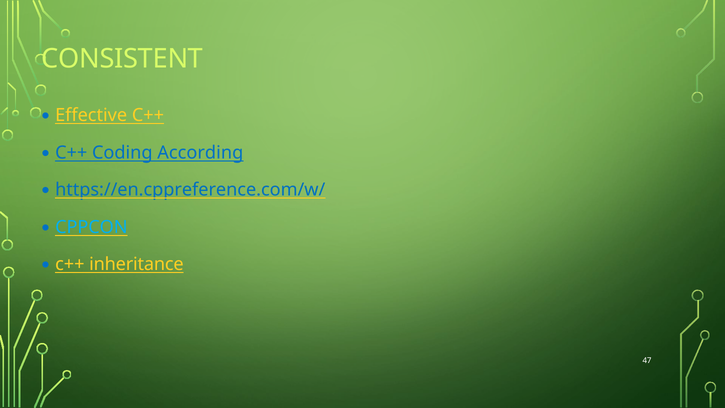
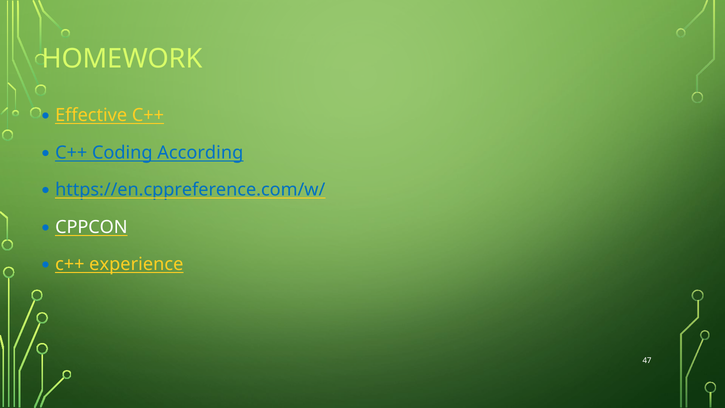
CONSISTENT: CONSISTENT -> HOMEWORK
CPPCON colour: light blue -> white
inheritance: inheritance -> experience
